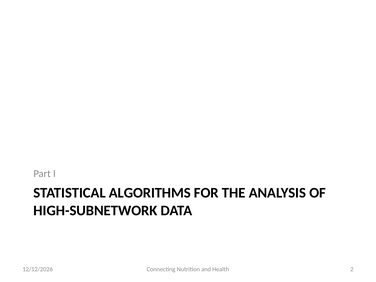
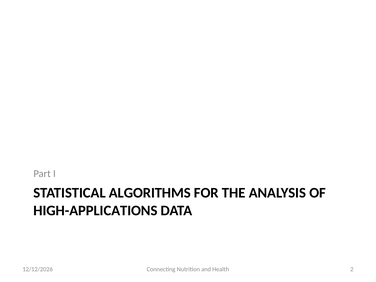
HIGH-SUBNETWORK: HIGH-SUBNETWORK -> HIGH-APPLICATIONS
